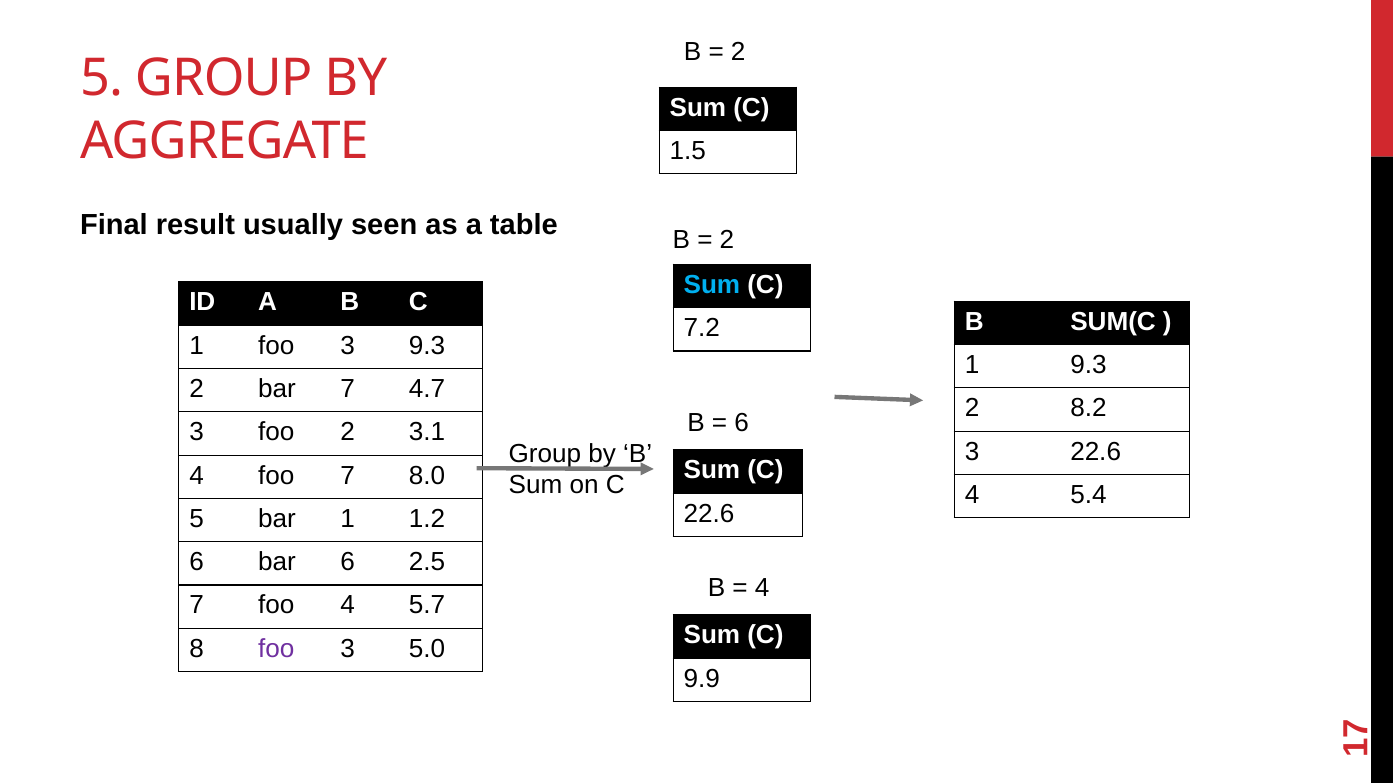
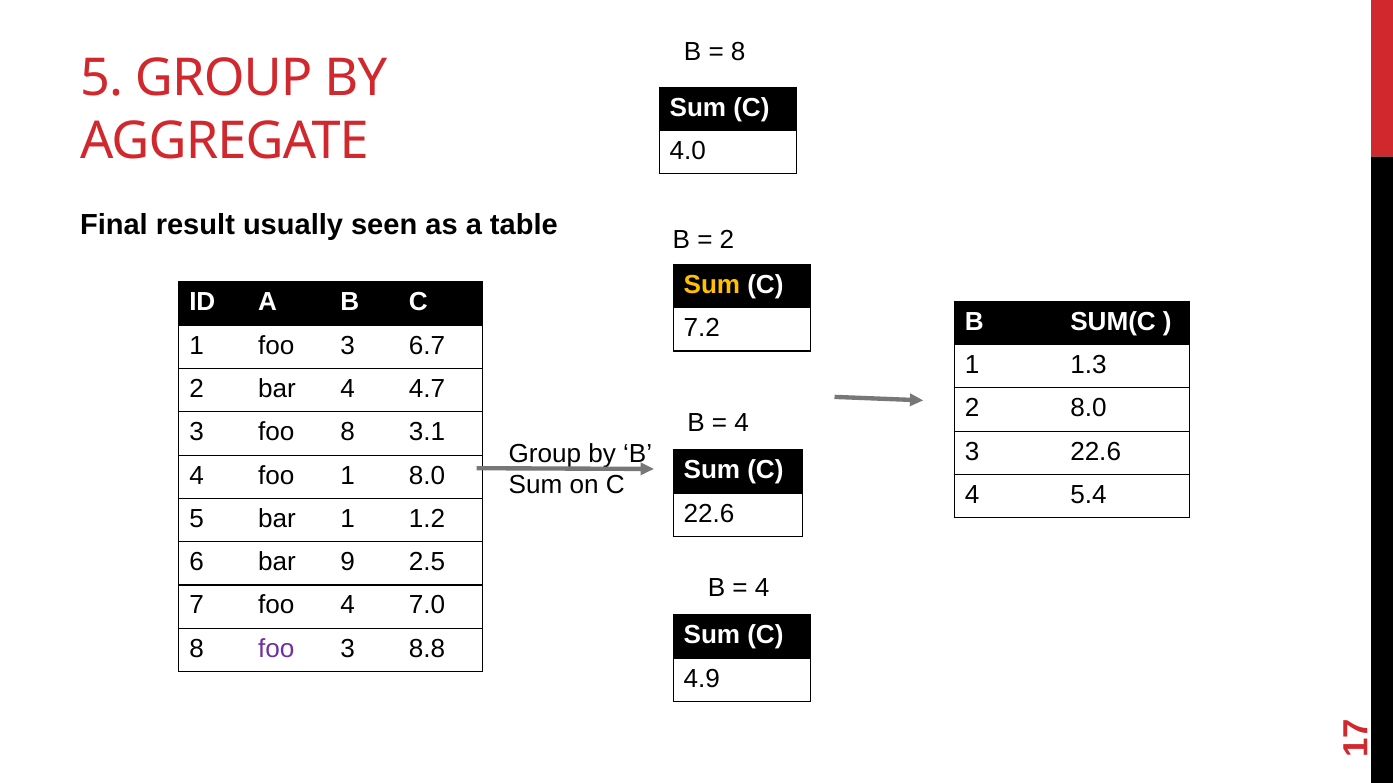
2 at (738, 52): 2 -> 8
1.5: 1.5 -> 4.0
Sum at (712, 285) colour: light blue -> yellow
3 9.3: 9.3 -> 6.7
1 9.3: 9.3 -> 1.3
bar 7: 7 -> 4
2 8.2: 8.2 -> 8.0
6 at (742, 423): 6 -> 4
foo 2: 2 -> 8
foo 7: 7 -> 1
bar 6: 6 -> 9
5.7: 5.7 -> 7.0
5.0: 5.0 -> 8.8
9.9: 9.9 -> 4.9
